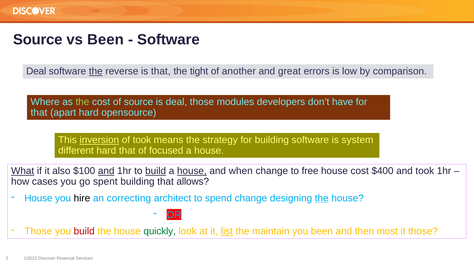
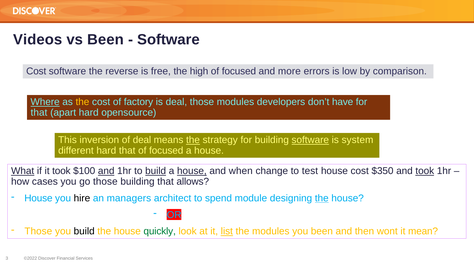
Source at (38, 40): Source -> Videos
Deal at (36, 72): Deal -> Cost
the at (96, 72) underline: present -> none
is that: that -> free
tight: tight -> high
another at (239, 72): another -> focused
great: great -> more
Where underline: none -> present
the at (82, 102) colour: light green -> yellow
of source: source -> factory
inversion underline: present -> none
of took: took -> deal
the at (193, 140) underline: none -> present
software at (310, 140) underline: none -> present
it also: also -> took
free: free -> test
$400: $400 -> $350
took at (425, 171) underline: none -> present
go spent: spent -> those
correcting: correcting -> managers
spend change: change -> module
build at (84, 232) colour: red -> black
the maintain: maintain -> modules
most: most -> wont
it those: those -> mean
